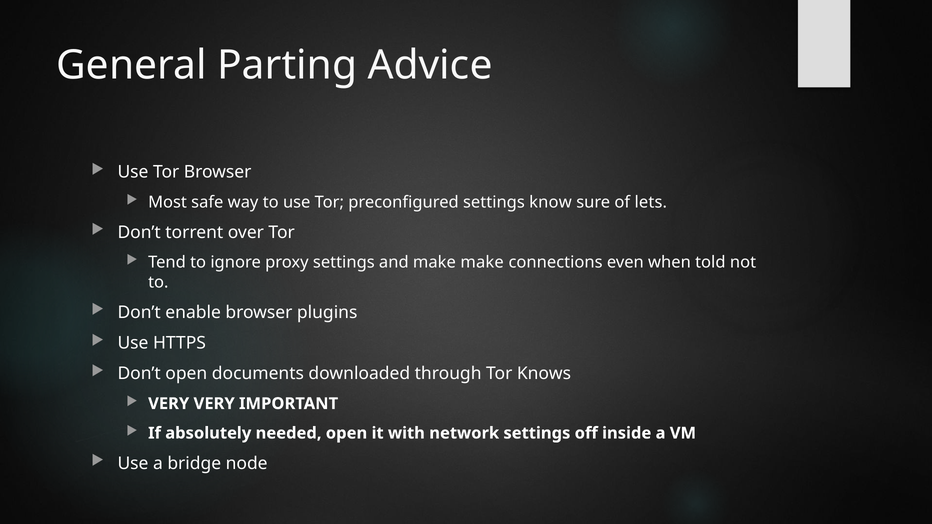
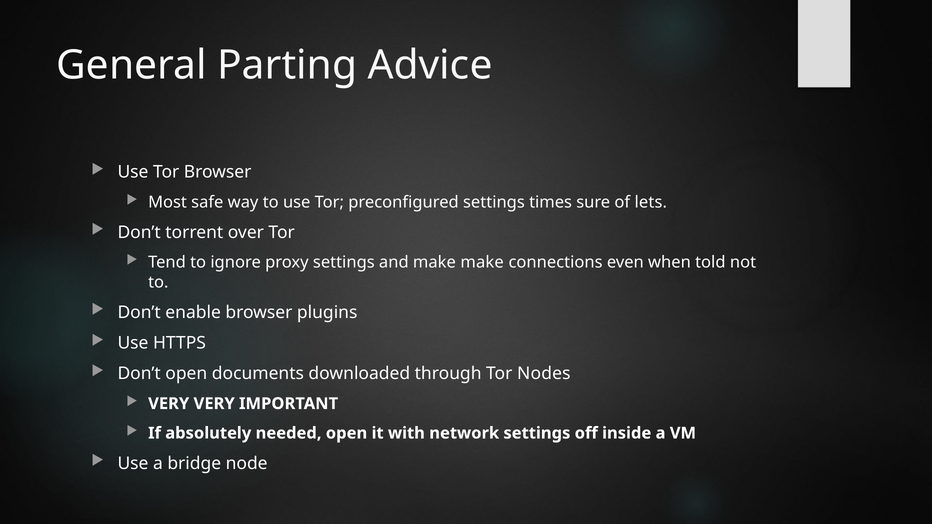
know: know -> times
Knows: Knows -> Nodes
